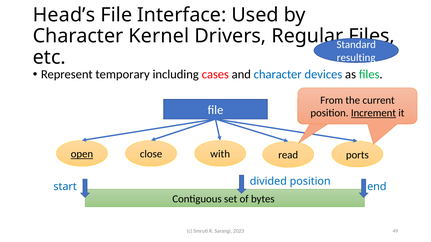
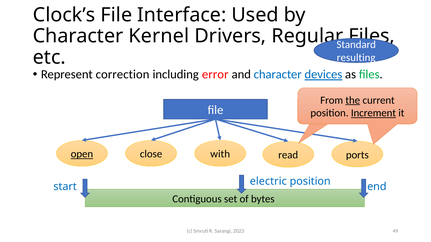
Head’s: Head’s -> Clock’s
temporary: temporary -> correction
cases: cases -> error
devices underline: none -> present
the underline: none -> present
divided: divided -> electric
